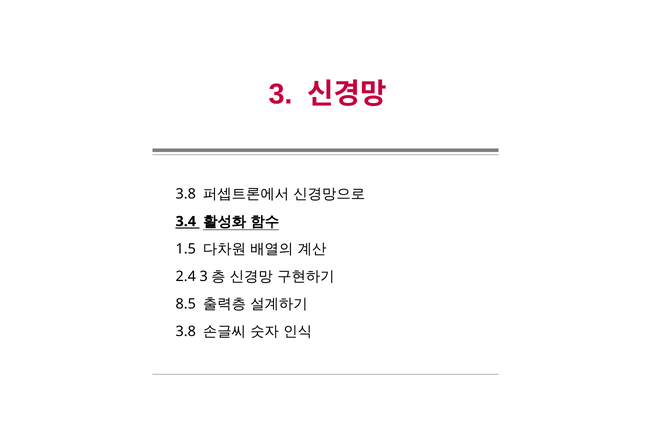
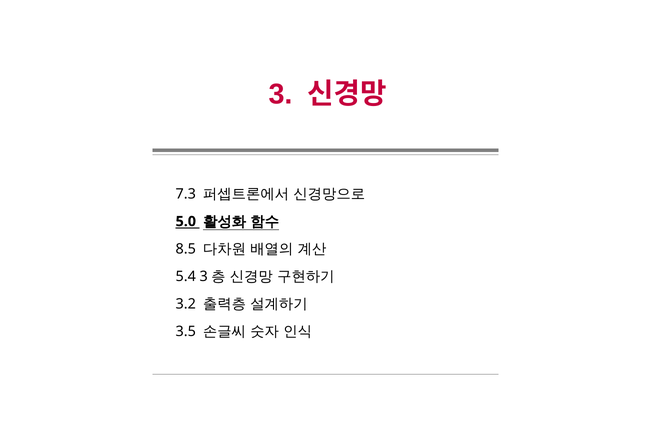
3.8 at (186, 194): 3.8 -> 7.3
3.4: 3.4 -> 5.0
1.5: 1.5 -> 8.5
2.4: 2.4 -> 5.4
8.5: 8.5 -> 3.2
3.8 at (186, 331): 3.8 -> 3.5
